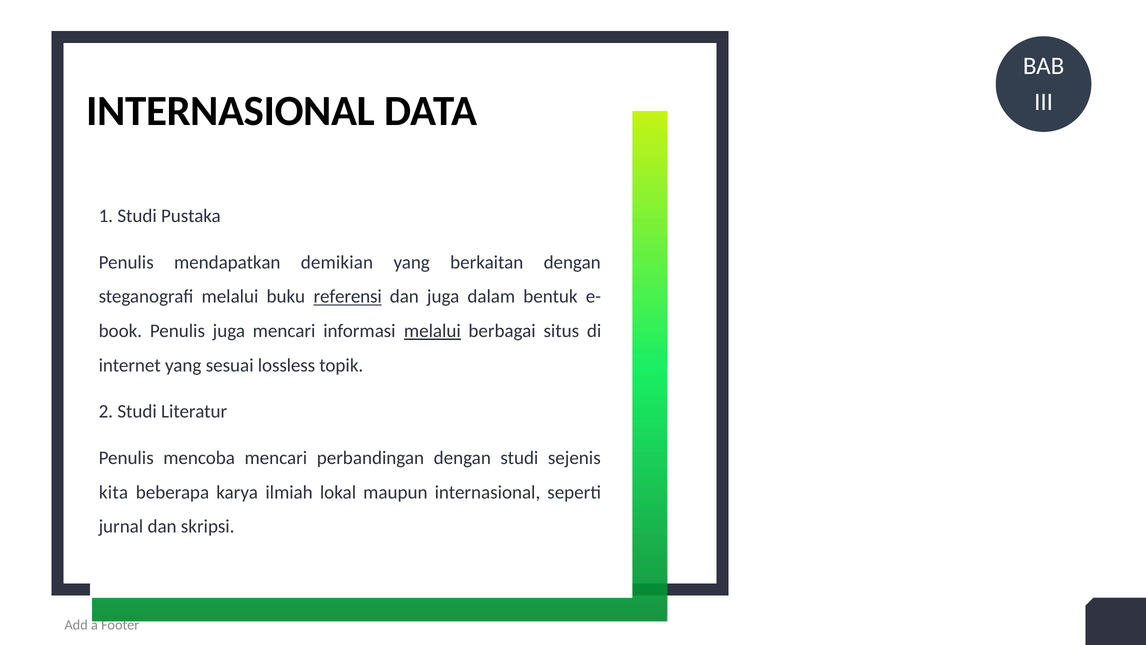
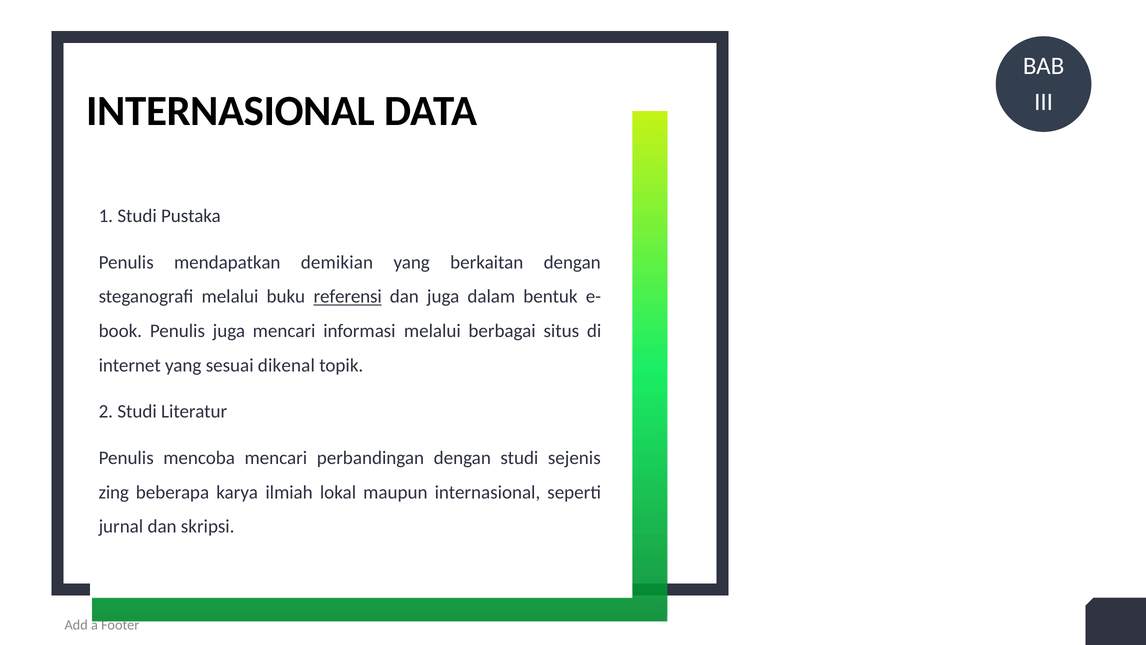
melalui at (432, 331) underline: present -> none
lossless: lossless -> dikenal
kita: kita -> zing
